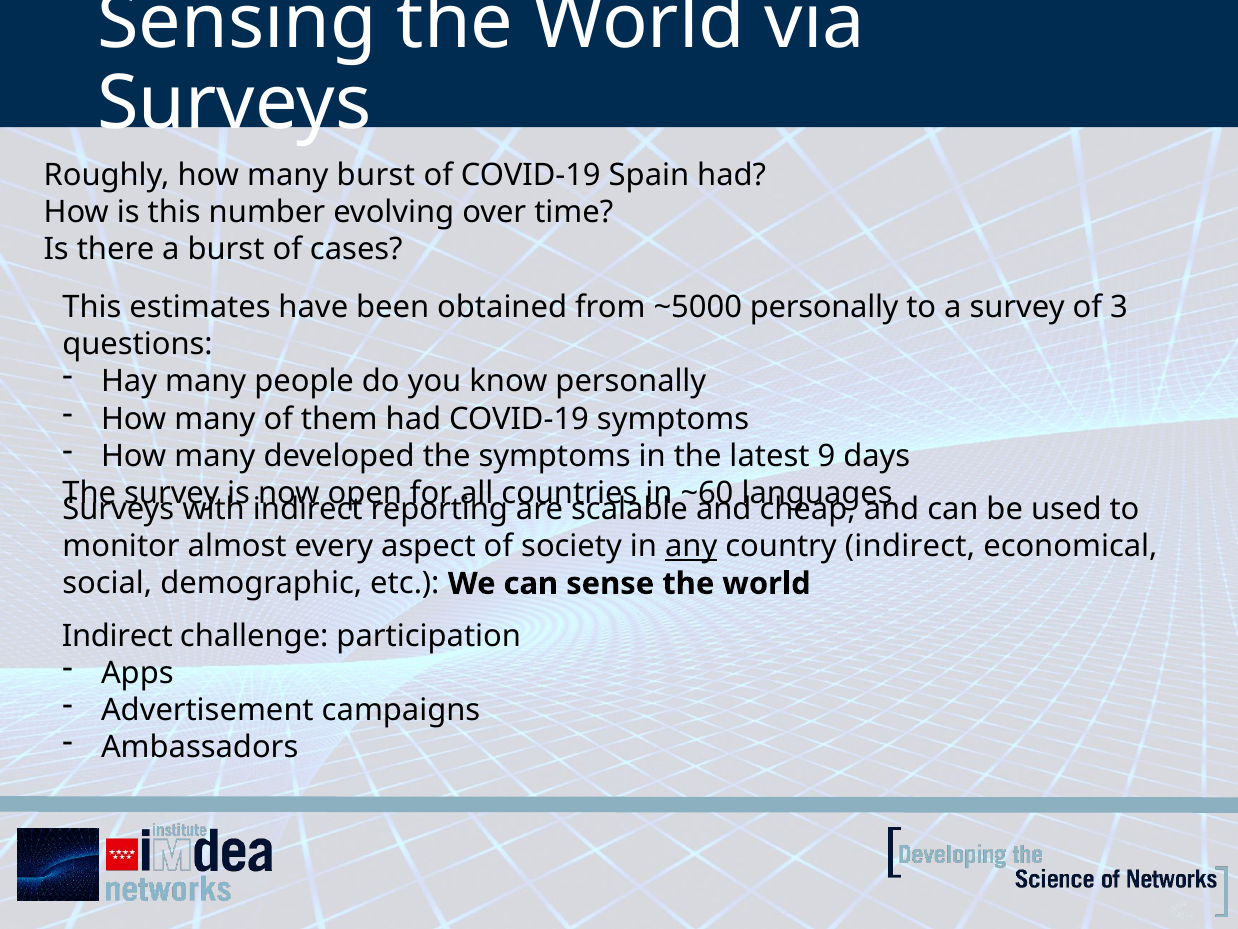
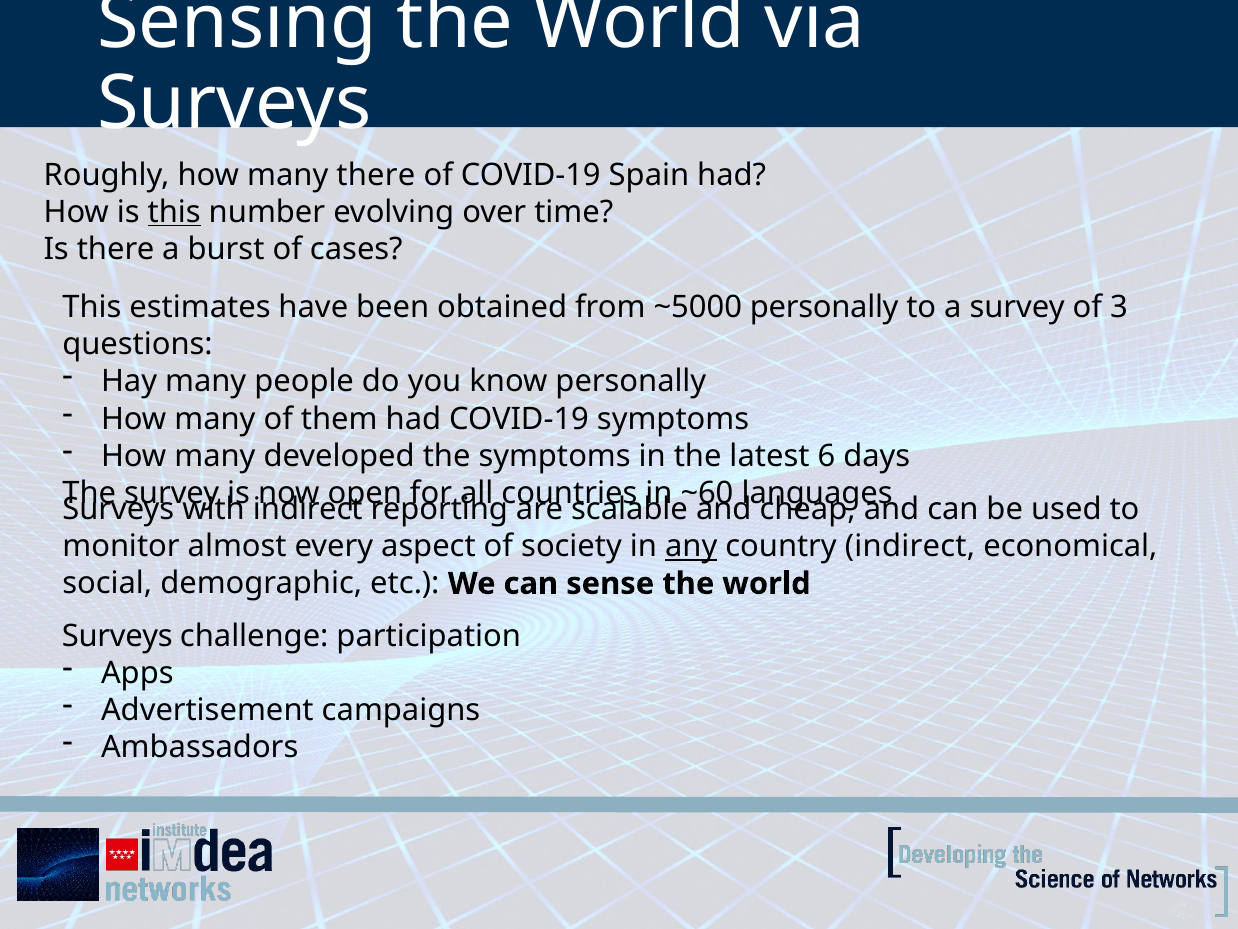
many burst: burst -> there
this at (174, 212) underline: none -> present
9: 9 -> 6
Indirect at (117, 636): Indirect -> Surveys
